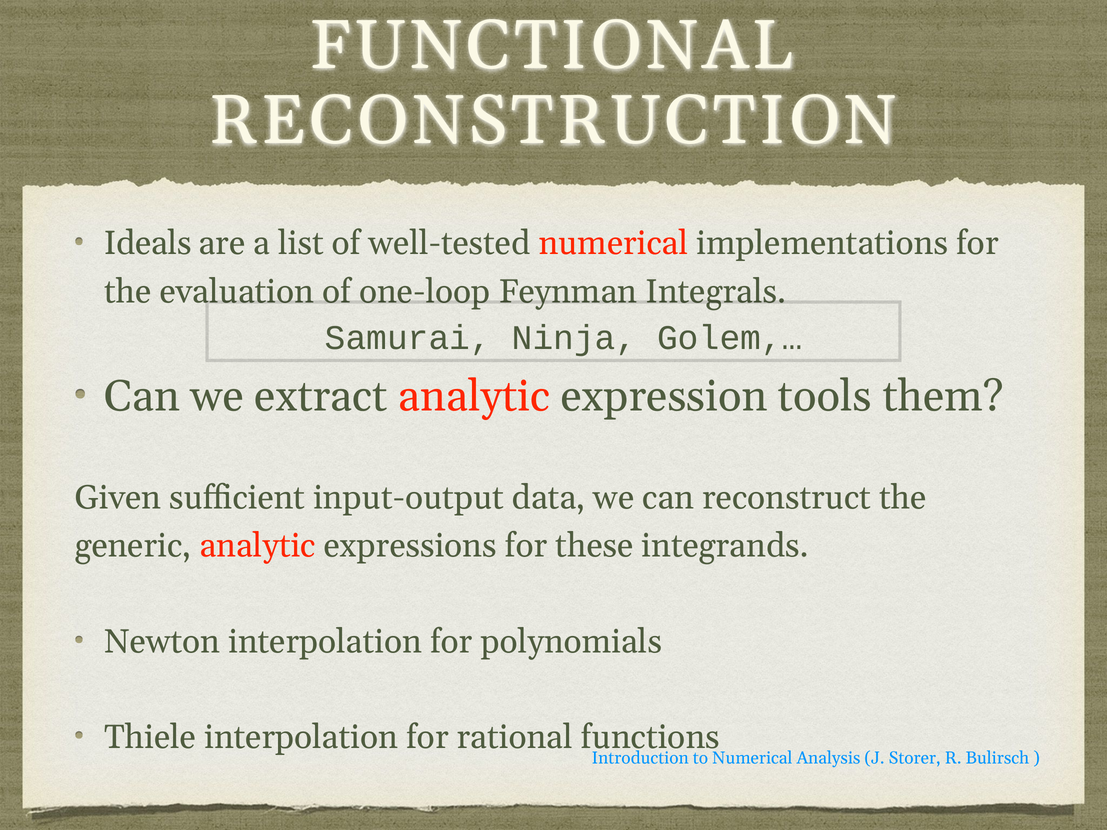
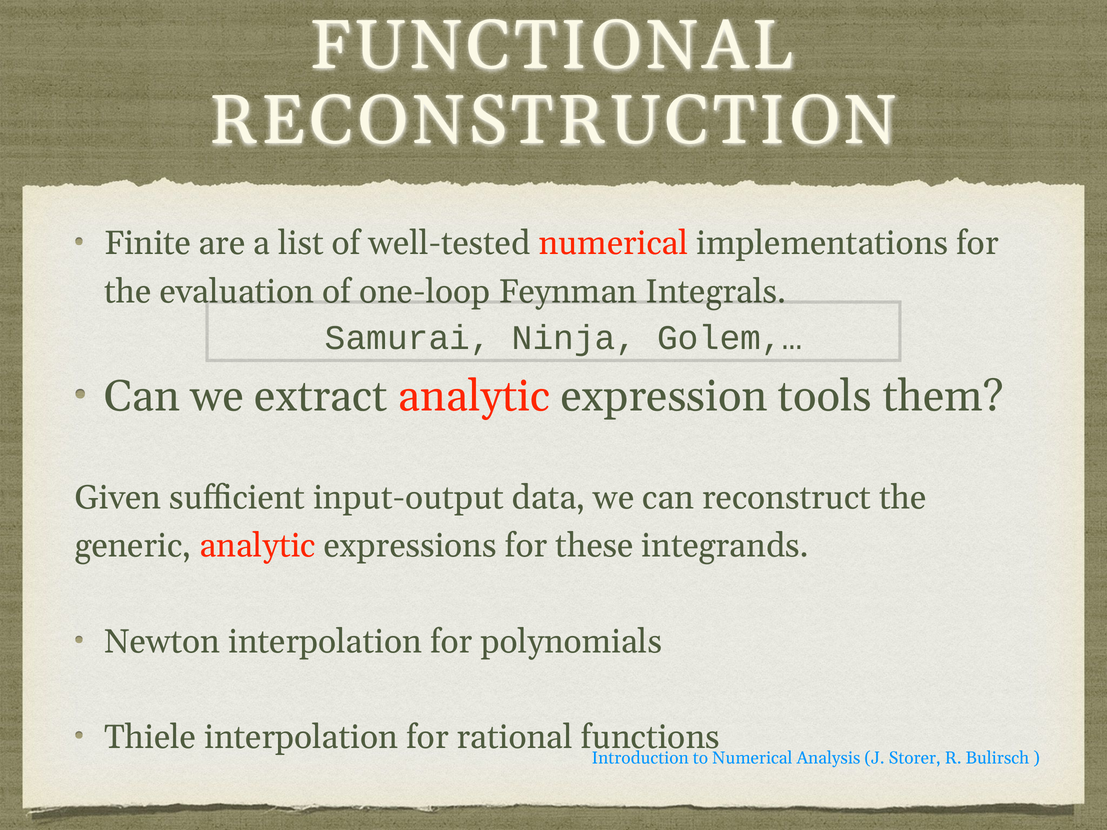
Ideals: Ideals -> Finite
